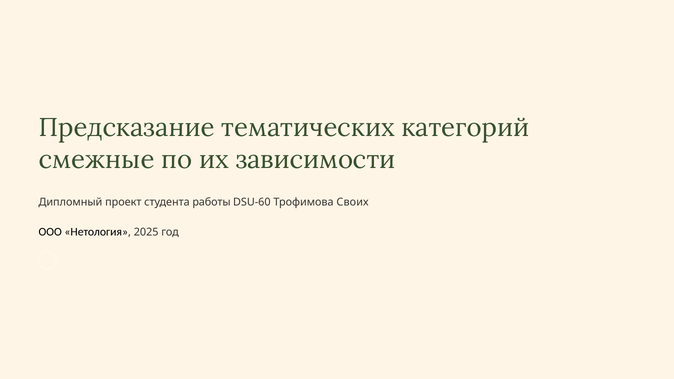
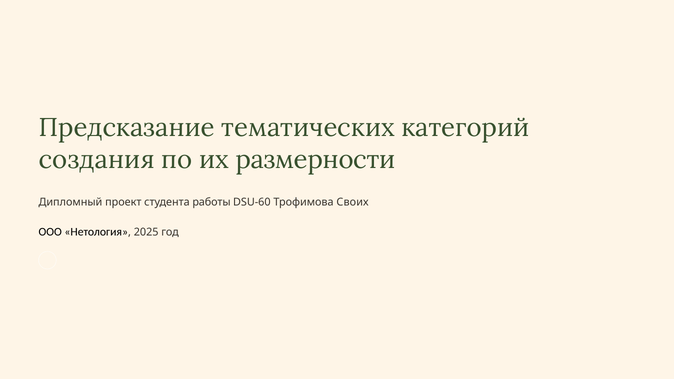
смежные: смежные -> создания
зависимости: зависимости -> размерности
